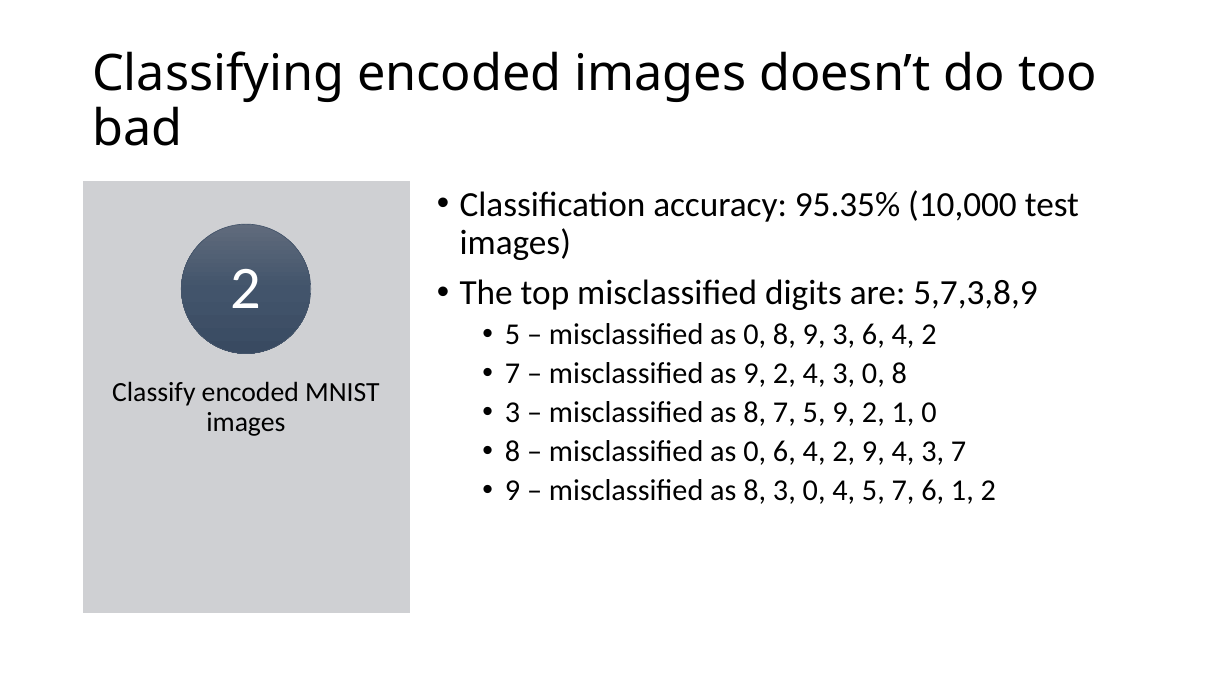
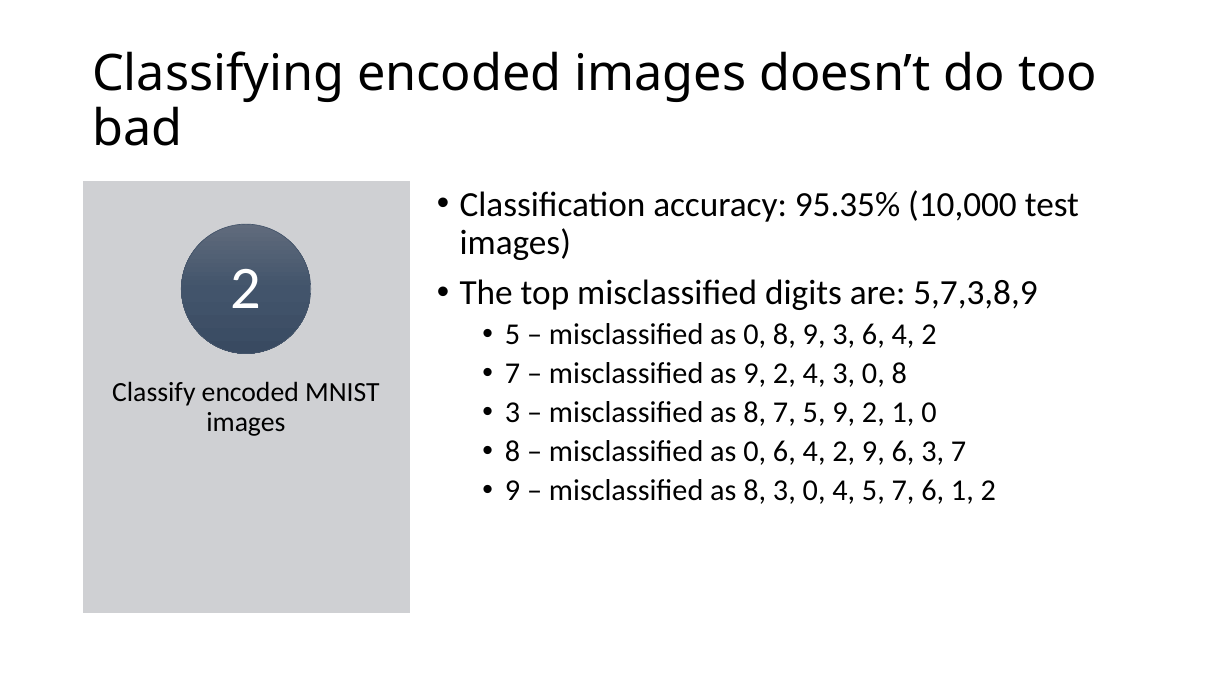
9 4: 4 -> 6
